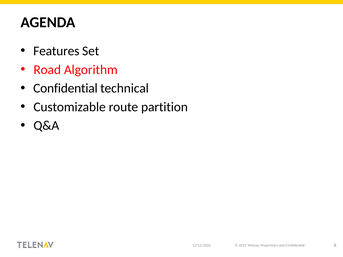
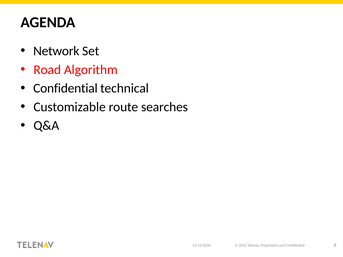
Features: Features -> Network
partition: partition -> searches
